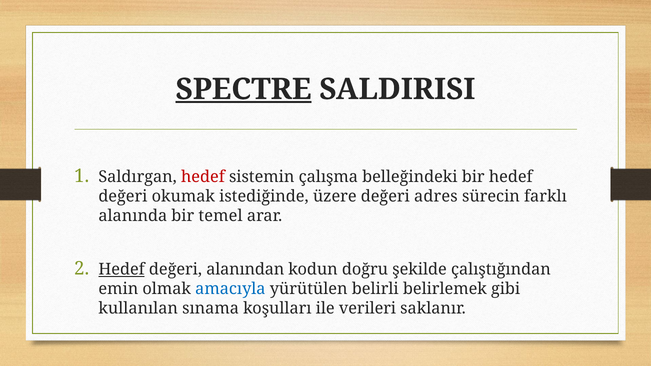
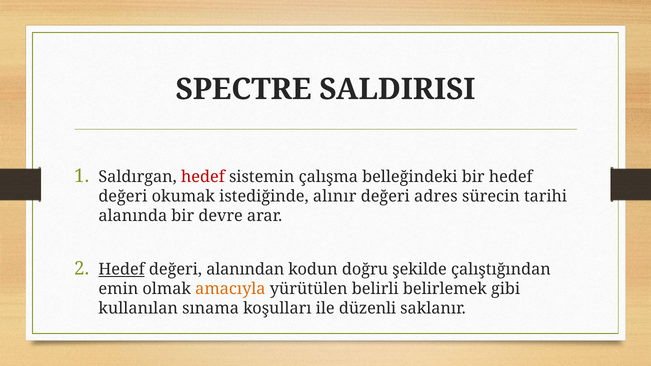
SPECTRE underline: present -> none
üzere: üzere -> alınır
farklı: farklı -> tarihi
temel: temel -> devre
amacıyla colour: blue -> orange
verileri: verileri -> düzenli
